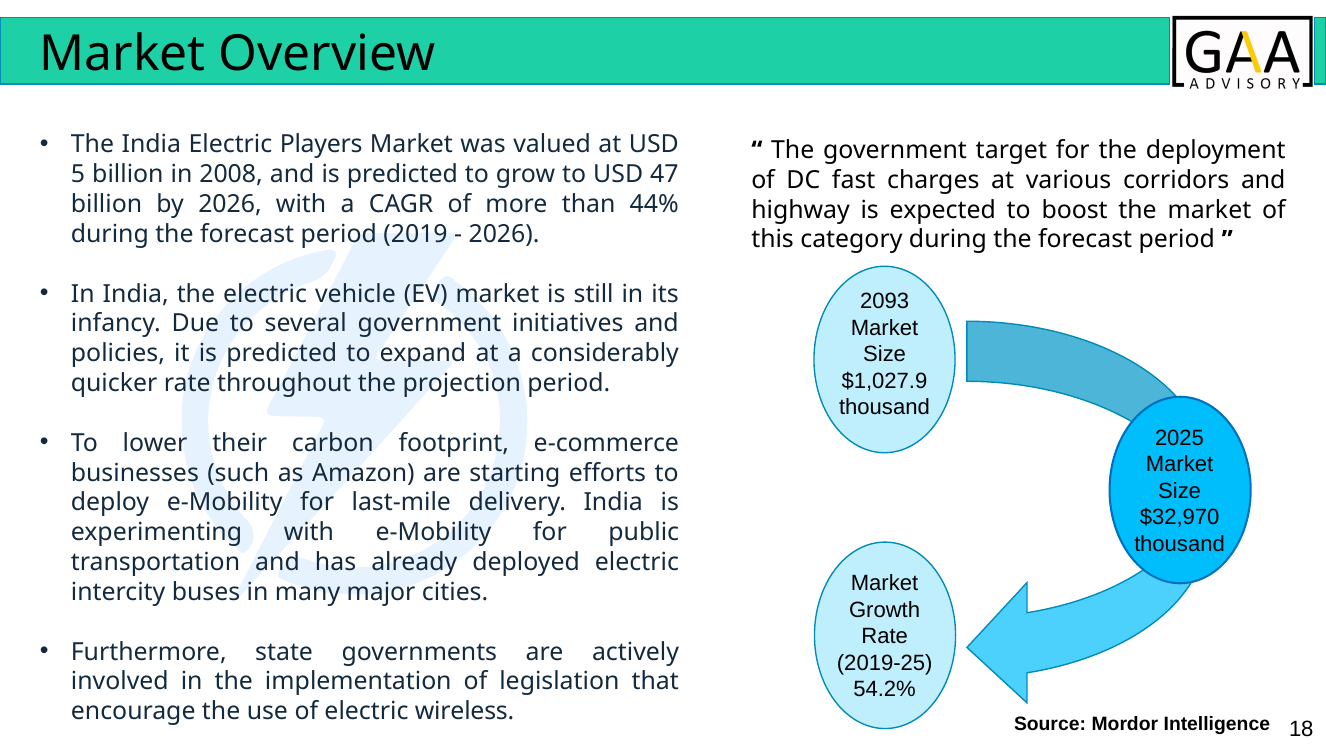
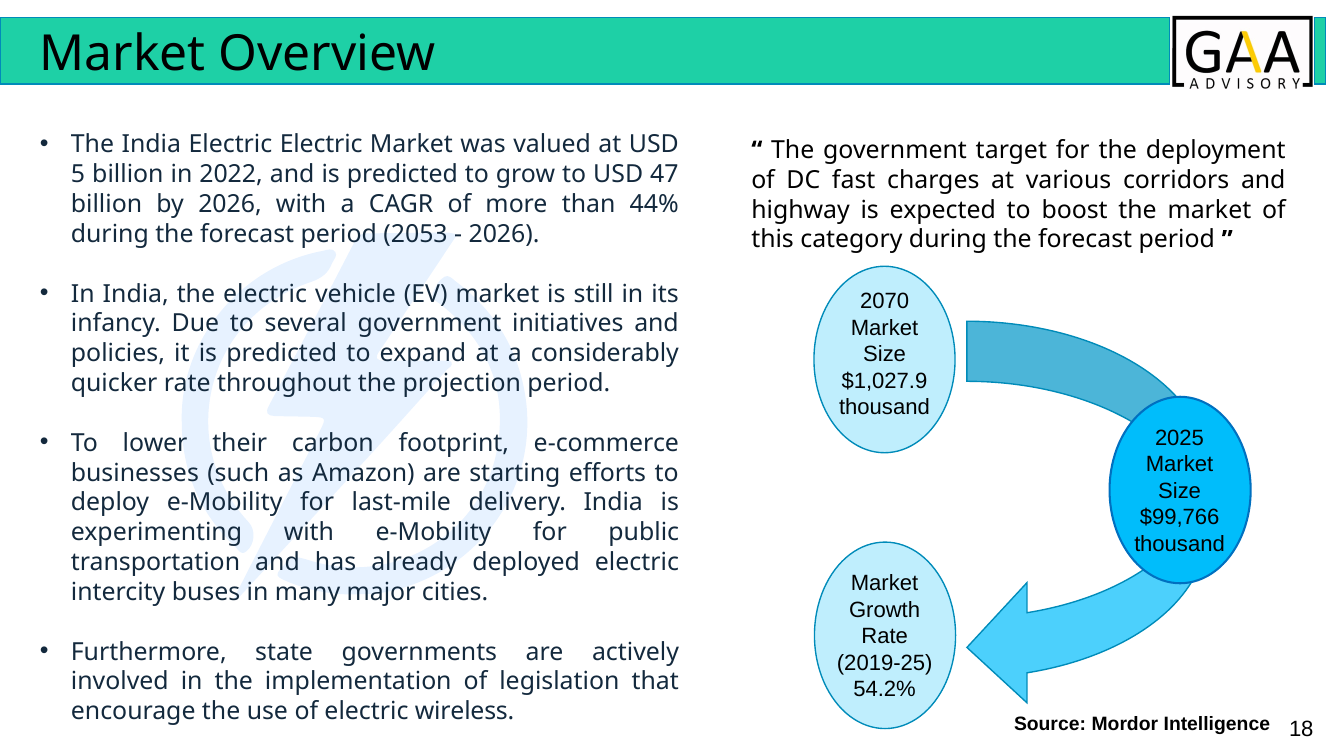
Electric Players: Players -> Electric
2008: 2008 -> 2022
2019: 2019 -> 2053
2093: 2093 -> 2070
$32,970: $32,970 -> $99,766
